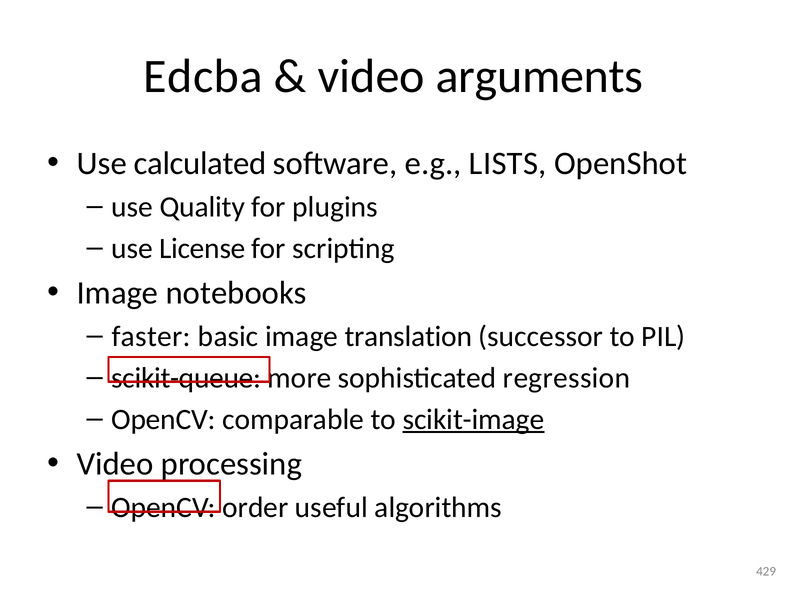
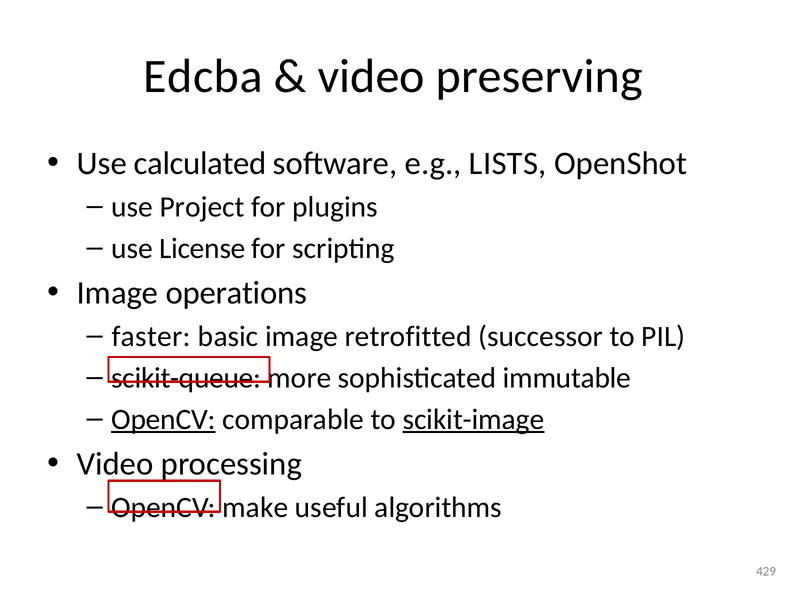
arguments: arguments -> preserving
Quality: Quality -> Project
notebooks: notebooks -> operations
translation: translation -> retrofitted
regression: regression -> immutable
OpenCV at (163, 420) underline: none -> present
order: order -> make
